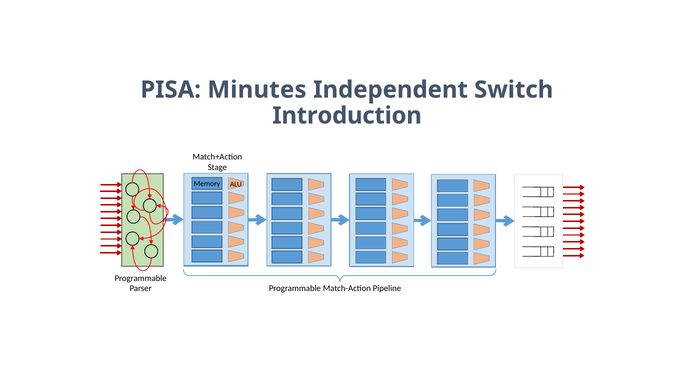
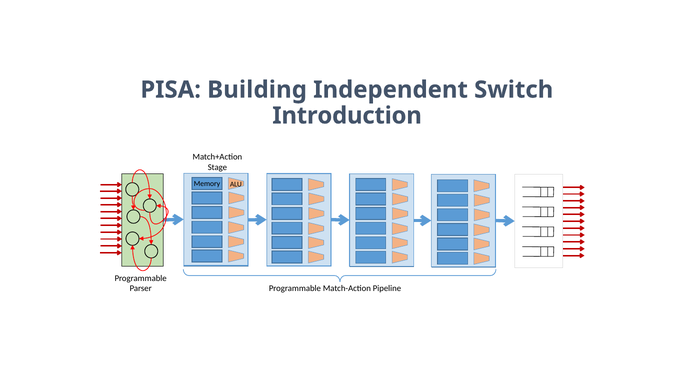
Minutes: Minutes -> Building
